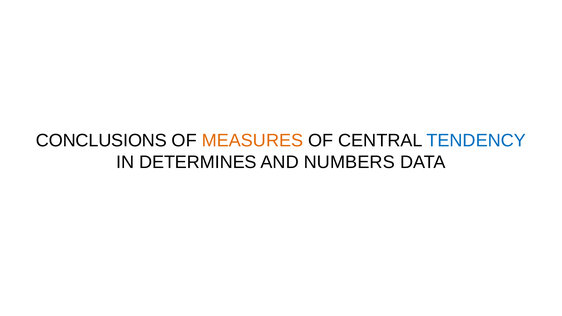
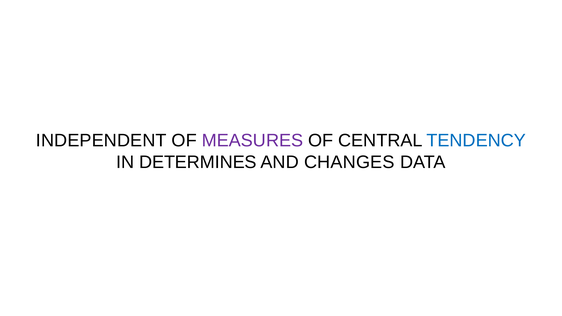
CONCLUSIONS: CONCLUSIONS -> INDEPENDENT
MEASURES colour: orange -> purple
NUMBERS: NUMBERS -> CHANGES
